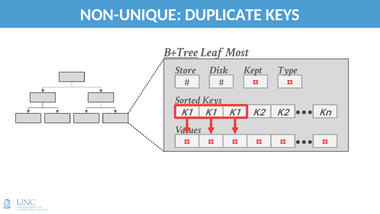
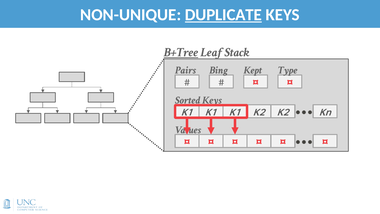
DUPLICATE underline: none -> present
Most: Most -> Stack
Store: Store -> Pairs
Disk: Disk -> Bing
